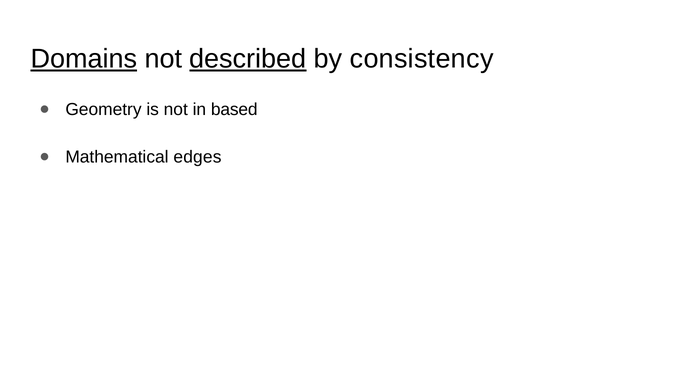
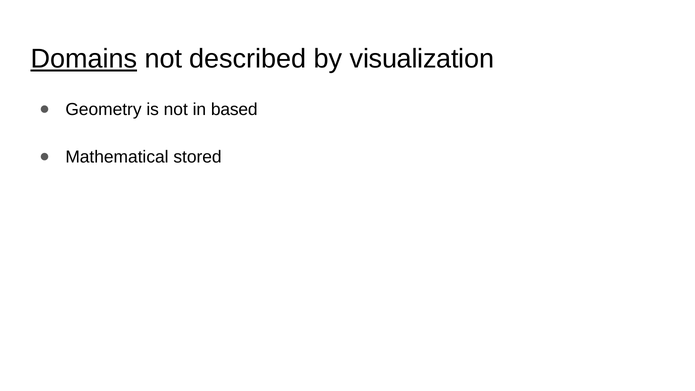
described underline: present -> none
consistency: consistency -> visualization
edges: edges -> stored
